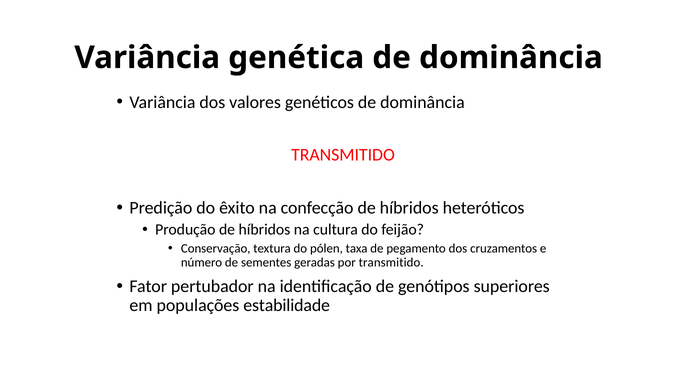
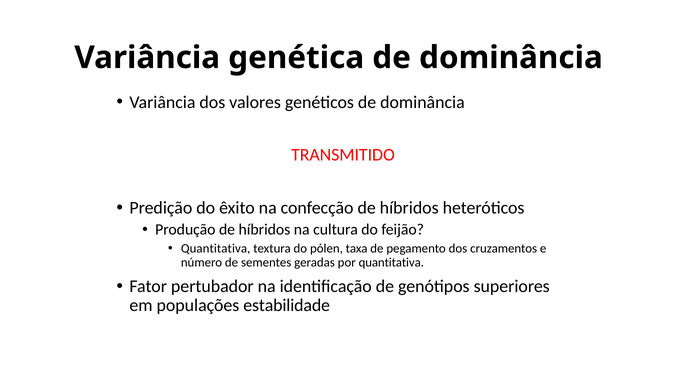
Conservação at (216, 249): Conservação -> Quantitativa
por transmitido: transmitido -> quantitativa
